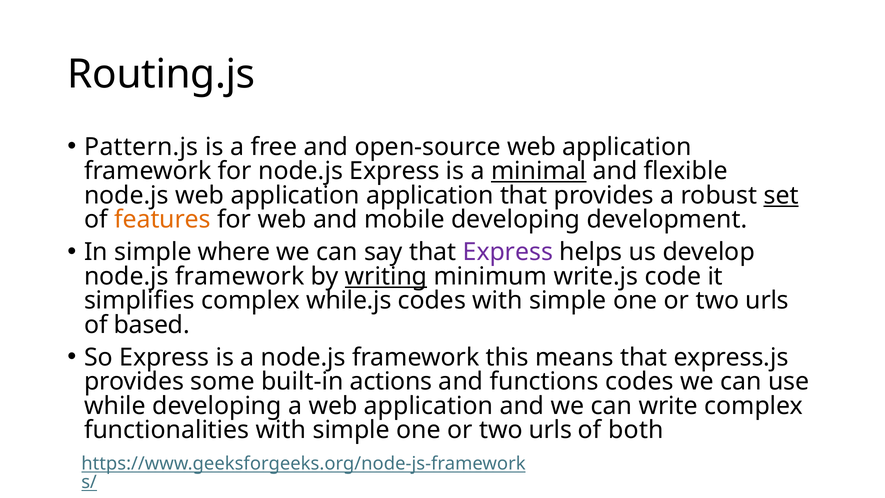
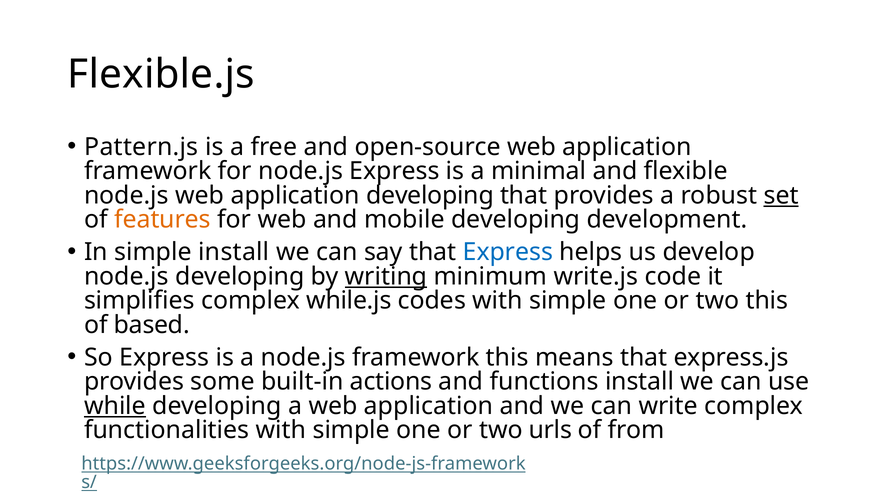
Routing.js: Routing.js -> Flexible.js
minimal underline: present -> none
application application: application -> developing
simple where: where -> install
Express at (508, 252) colour: purple -> blue
framework at (240, 276): framework -> developing
urls at (767, 301): urls -> this
functions codes: codes -> install
while underline: none -> present
both: both -> from
